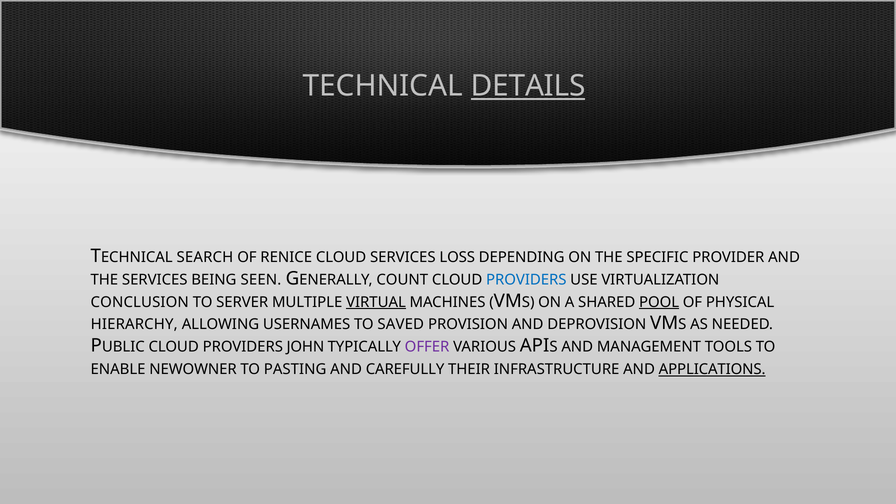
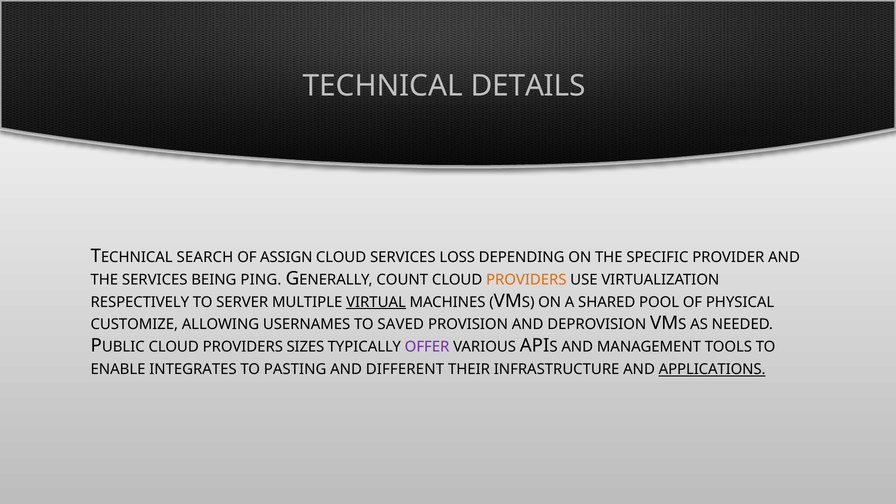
DETAILS underline: present -> none
RENICE: RENICE -> ASSIGN
SEEN: SEEN -> PING
PROVIDERS at (526, 280) colour: blue -> orange
CONCLUSION: CONCLUSION -> RESPECTIVELY
POOL underline: present -> none
HIERARCHY: HIERARCHY -> CUSTOMIZE
JOHN: JOHN -> SIZES
NEWOWNER: NEWOWNER -> INTEGRATES
CAREFULLY: CAREFULLY -> DIFFERENT
